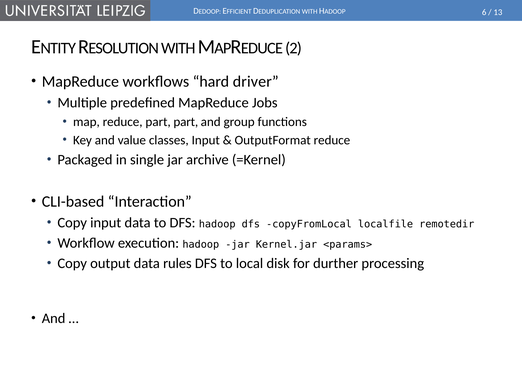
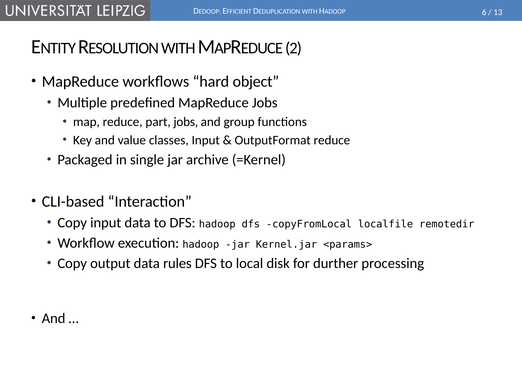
driver: driver -> object
part part: part -> jobs
